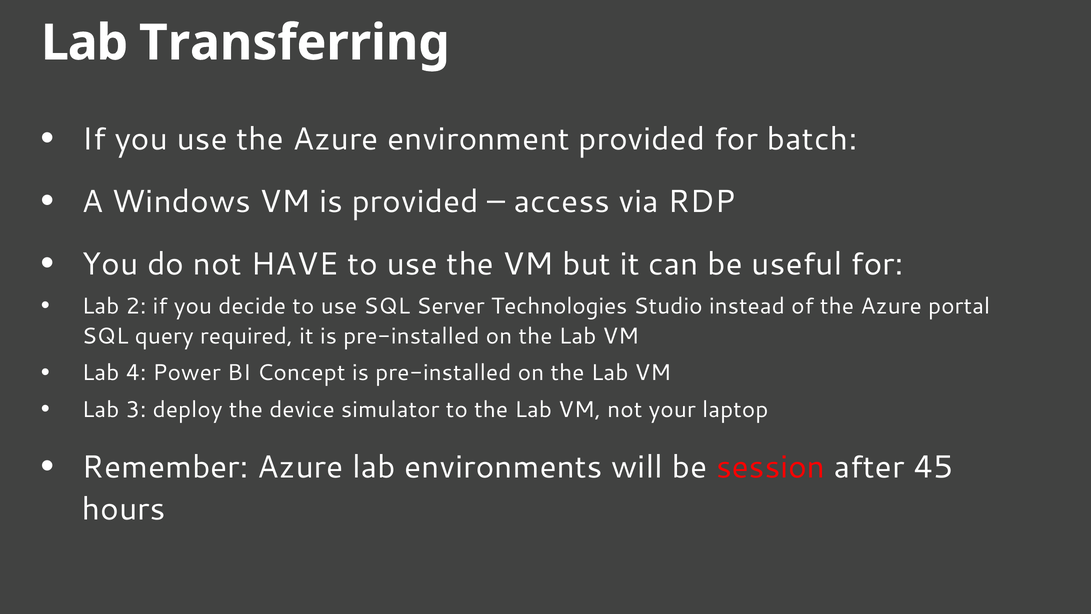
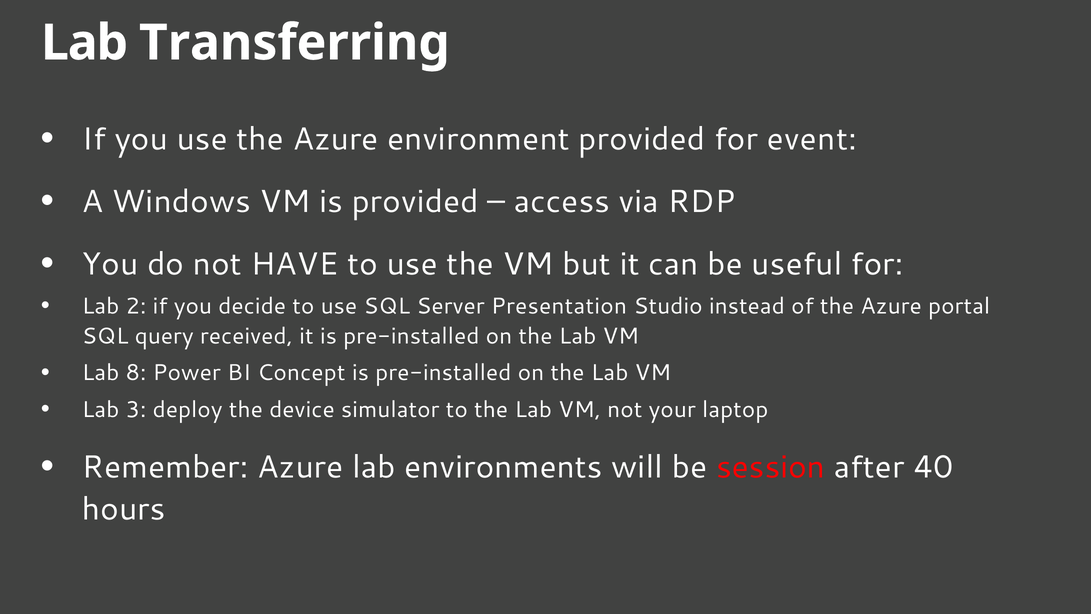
batch: batch -> event
Technologies: Technologies -> Presentation
required: required -> received
4: 4 -> 8
45: 45 -> 40
